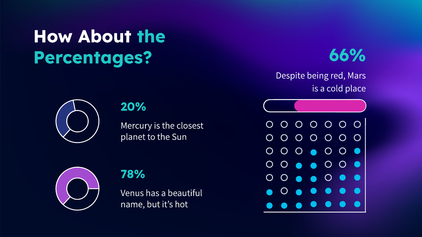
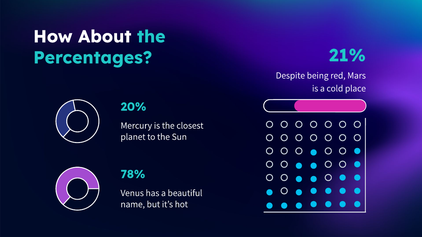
66%: 66% -> 21%
